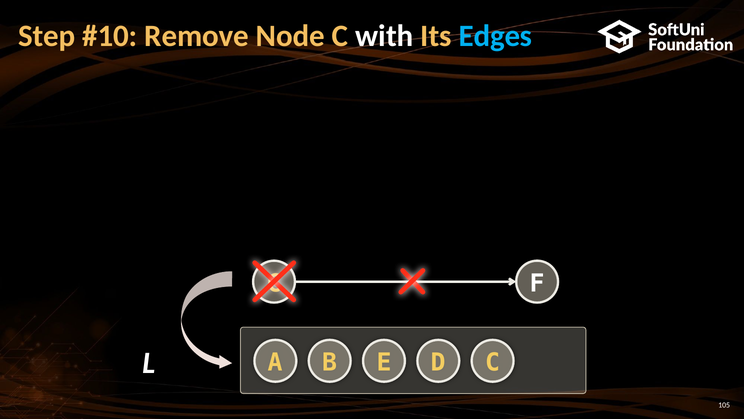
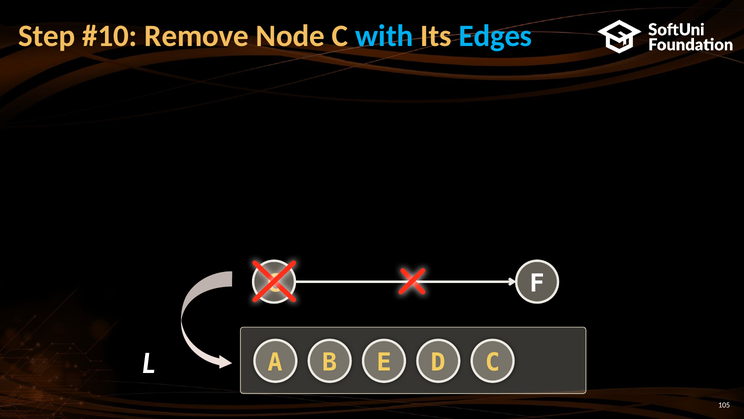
with colour: white -> light blue
